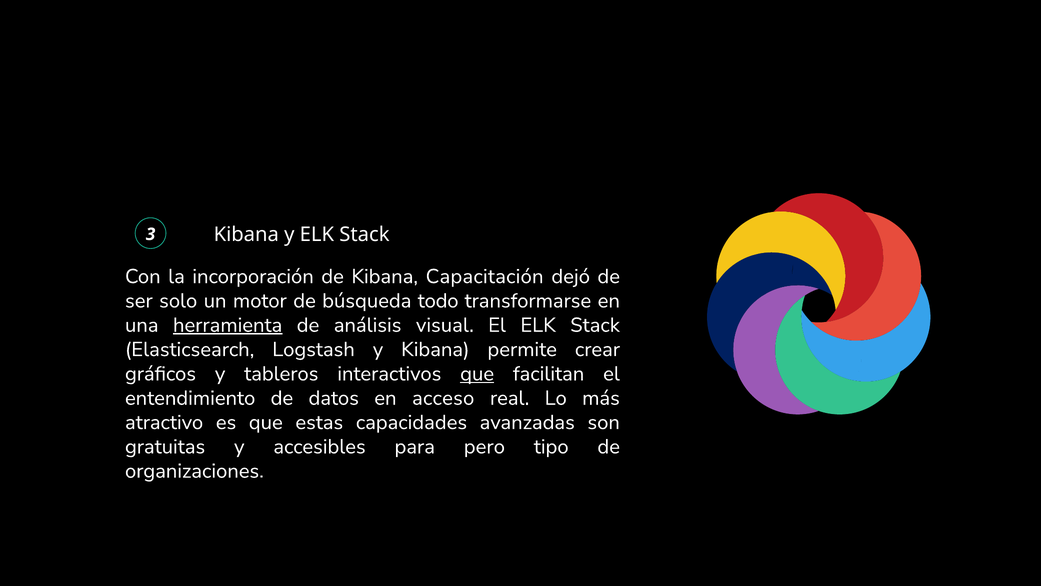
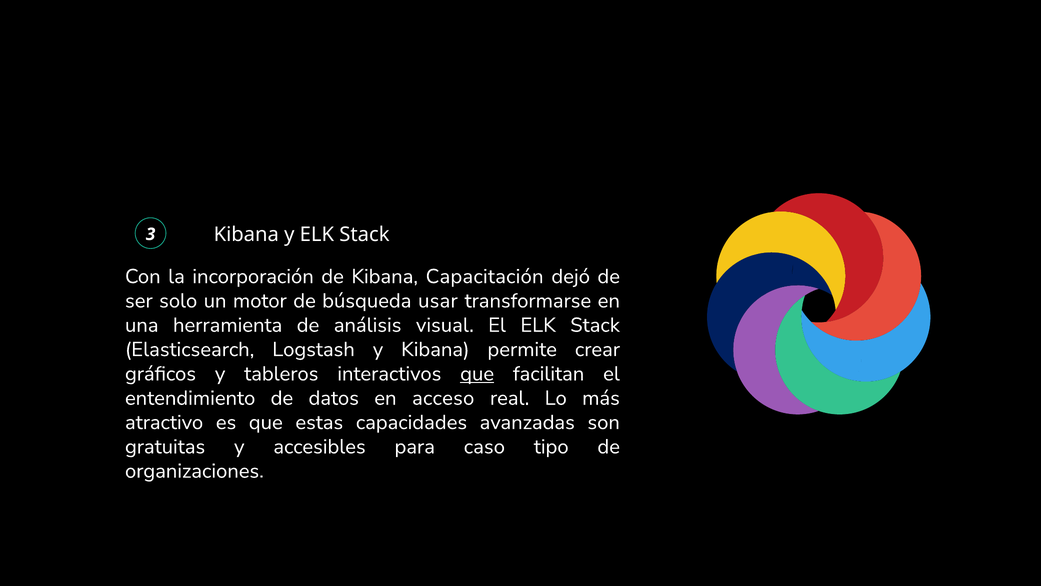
todo: todo -> usar
herramienta underline: present -> none
pero: pero -> caso
